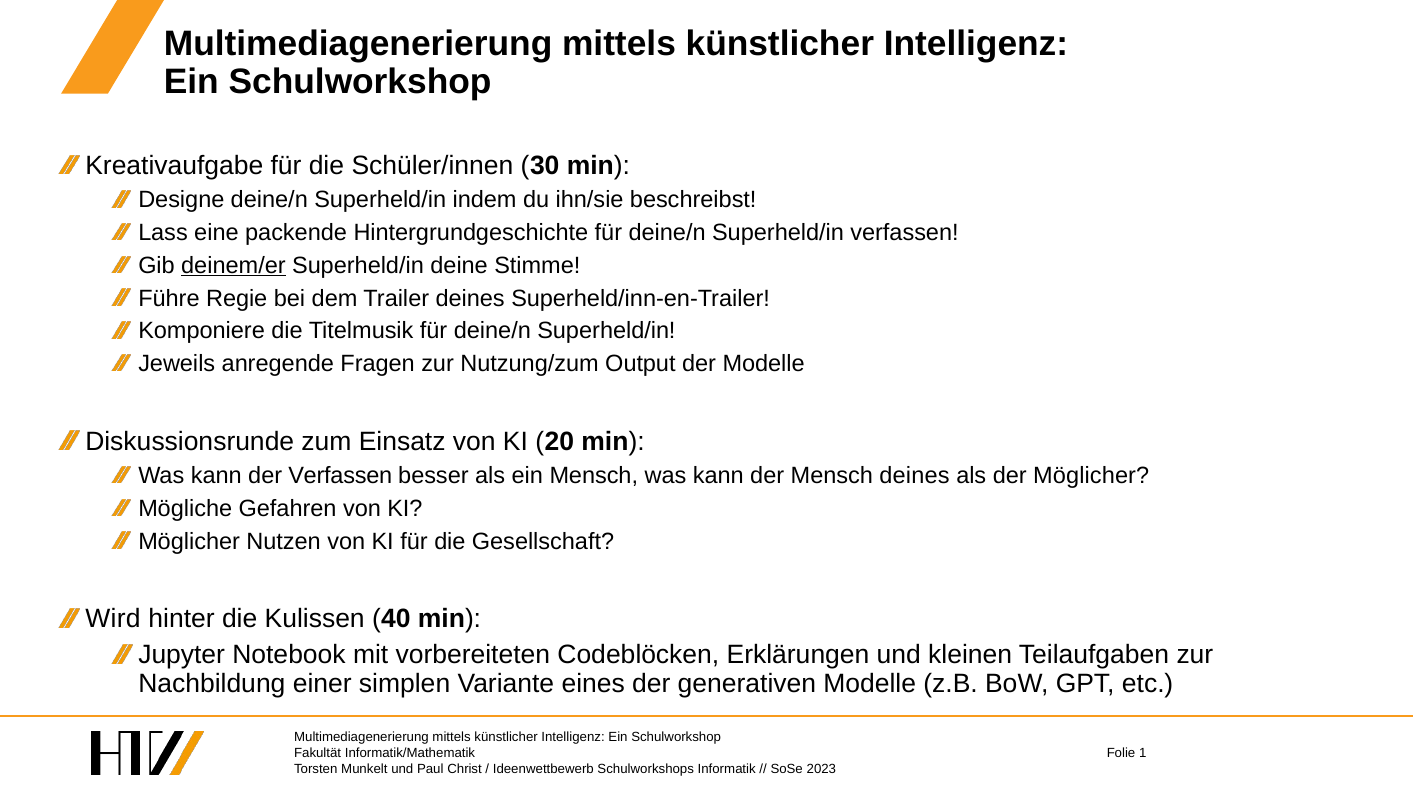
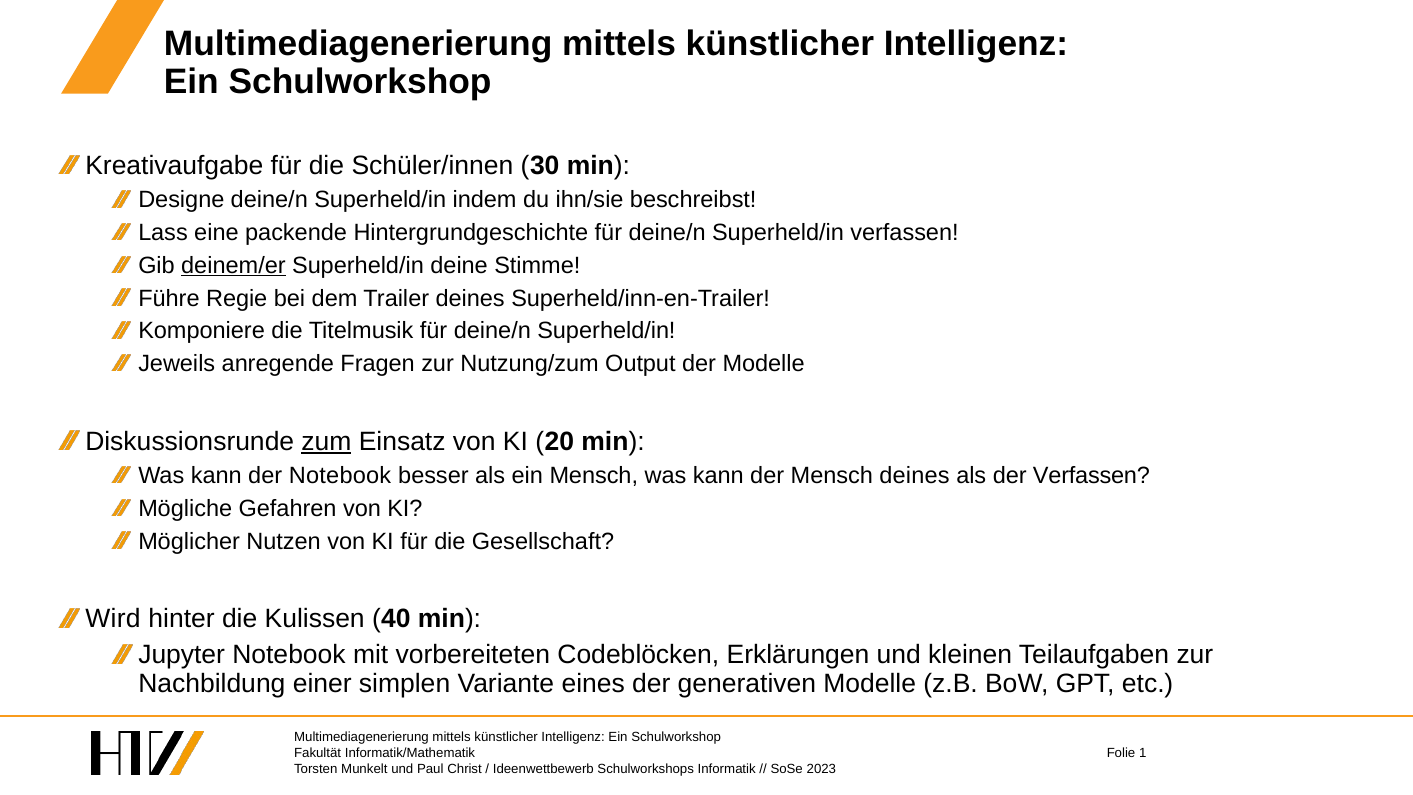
zum underline: none -> present
der Verfassen: Verfassen -> Notebook
der Möglicher: Möglicher -> Verfassen
